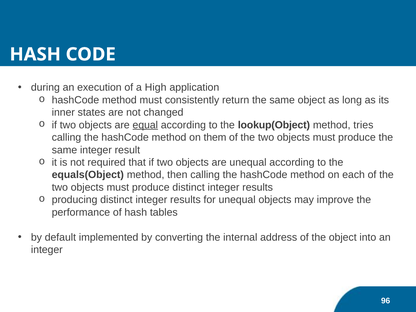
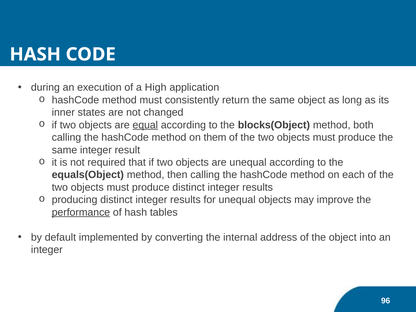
lookup(Object: lookup(Object -> blocks(Object
tries: tries -> both
performance underline: none -> present
